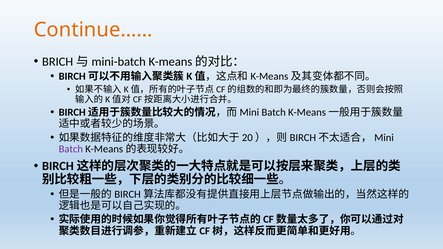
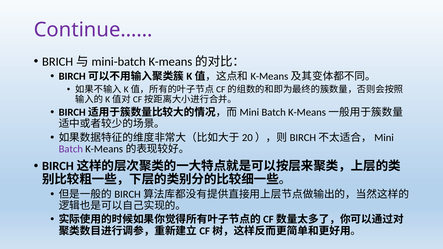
Continue…… colour: orange -> purple
